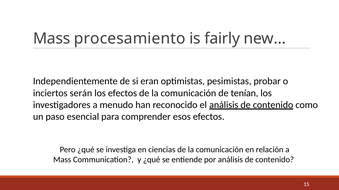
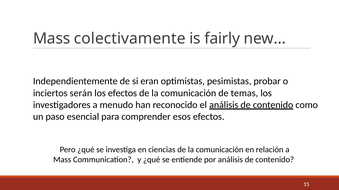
procesamiento: procesamiento -> colectivamente
tenían: tenían -> temas
